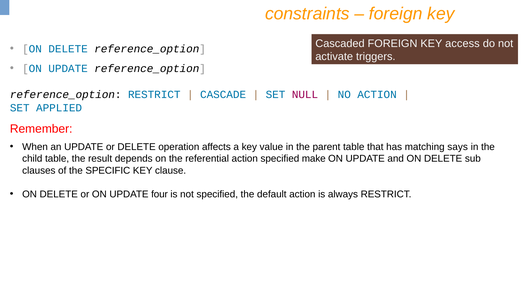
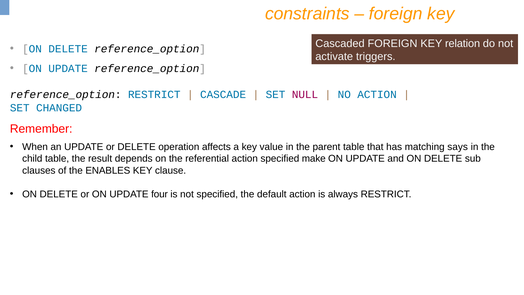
access: access -> relation
APPLIED: APPLIED -> CHANGED
SPECIFIC: SPECIFIC -> ENABLES
